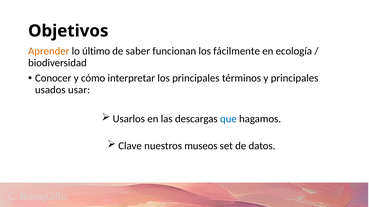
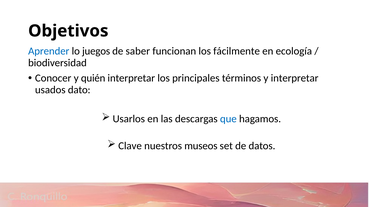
Aprender colour: orange -> blue
último: último -> juegos
cómo: cómo -> quién
y principales: principales -> interpretar
usar: usar -> dato
